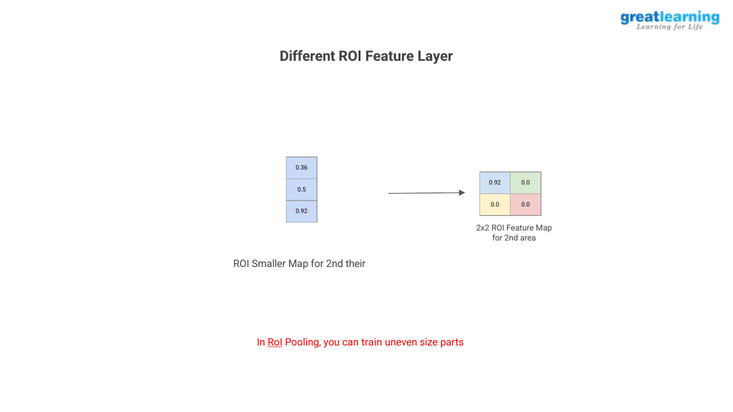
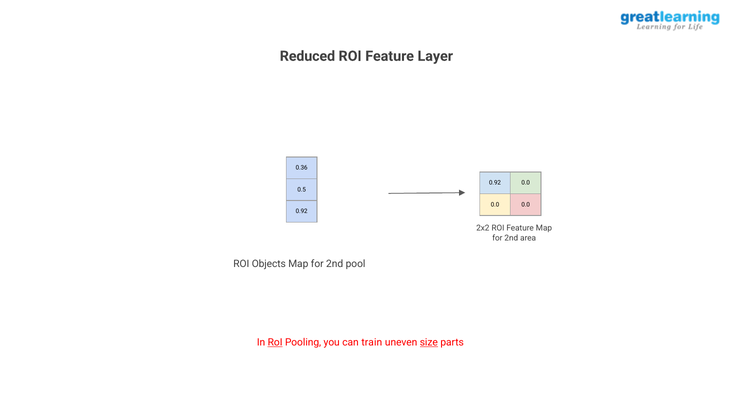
Different: Different -> Reduced
Smaller: Smaller -> Objects
their: their -> pool
size underline: none -> present
